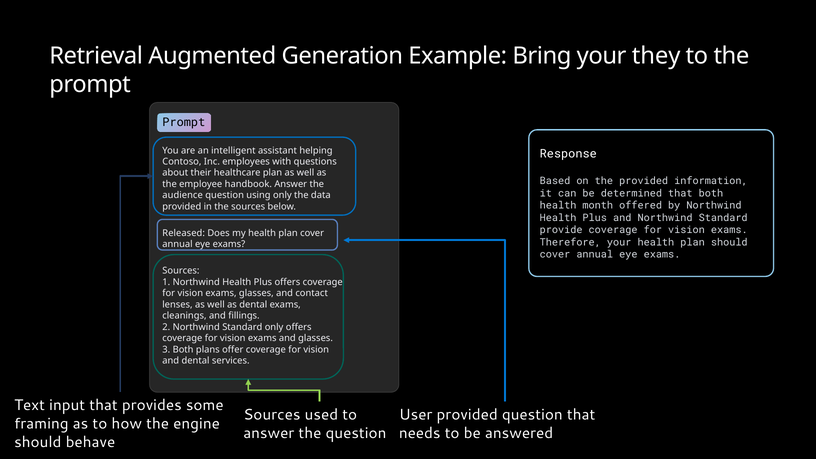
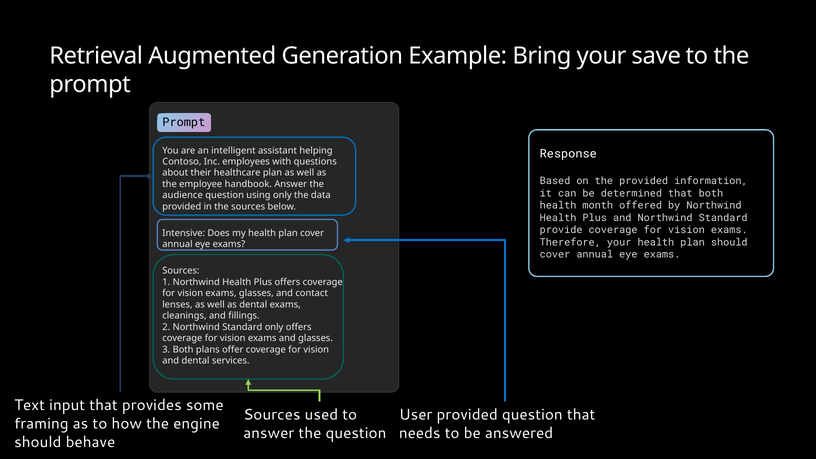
they: they -> save
Released: Released -> Intensive
